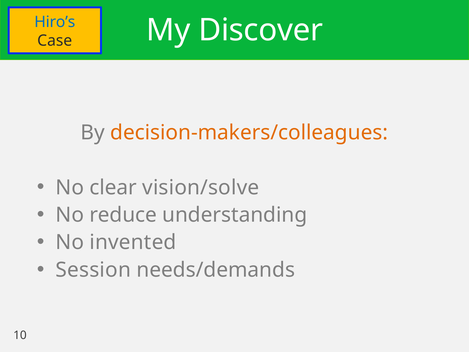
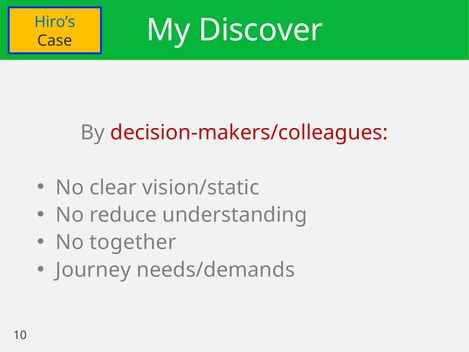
decision-makers/colleagues colour: orange -> red
vision/solve: vision/solve -> vision/static
invented: invented -> together
Session: Session -> Journey
